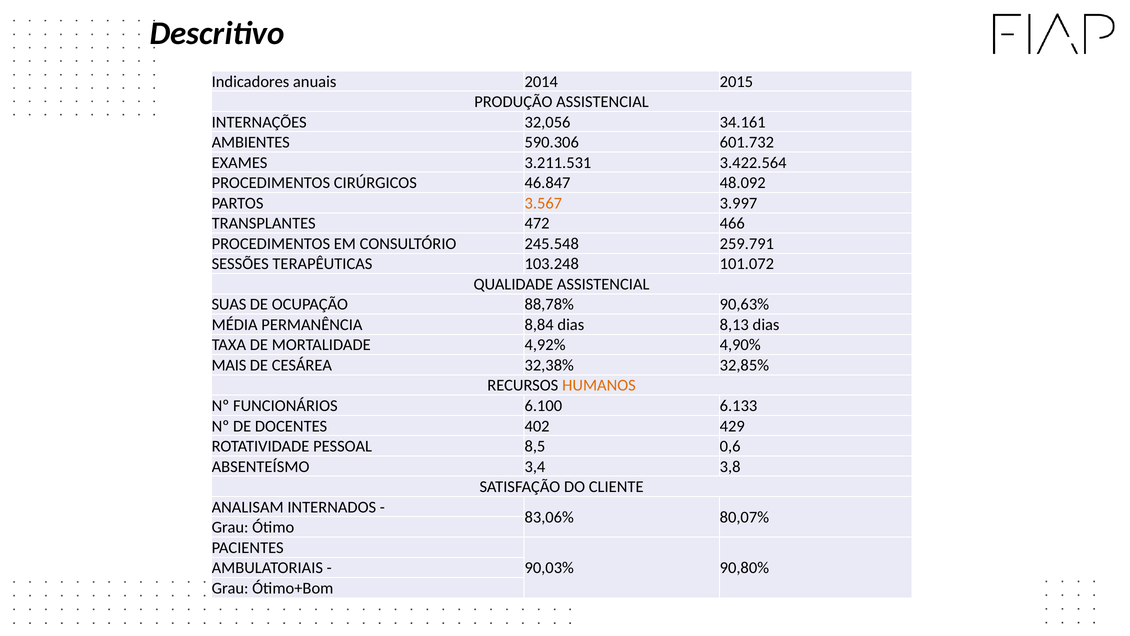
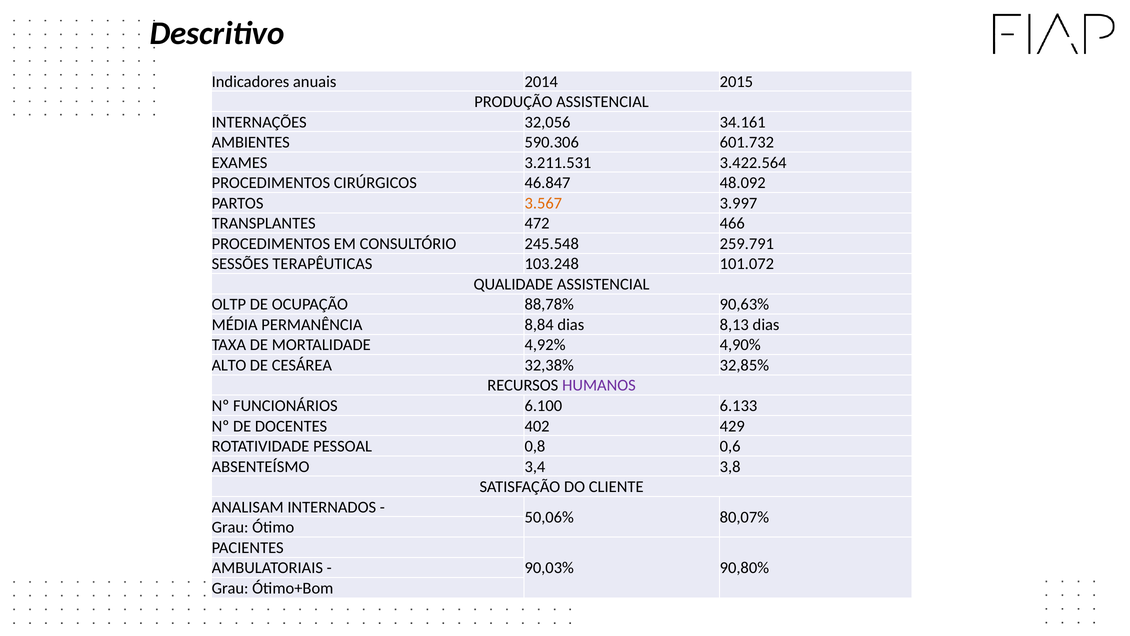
SUAS: SUAS -> OLTP
MAIS: MAIS -> ALTO
HUMANOS colour: orange -> purple
8,5: 8,5 -> 0,8
83,06%: 83,06% -> 50,06%
